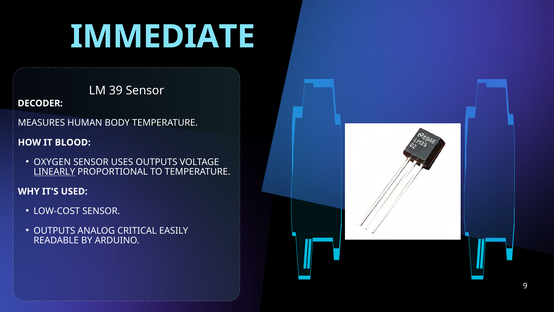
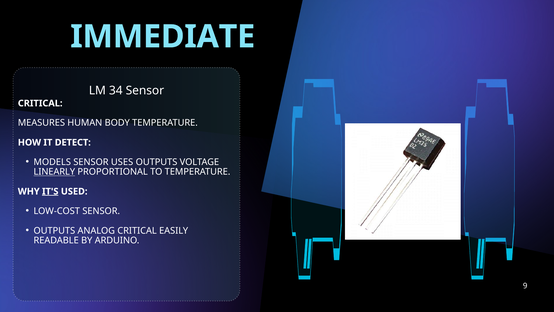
39: 39 -> 34
DECODER at (40, 103): DECODER -> CRITICAL
BLOOD: BLOOD -> DETECT
OXYGEN: OXYGEN -> MODELS
IT'S underline: none -> present
